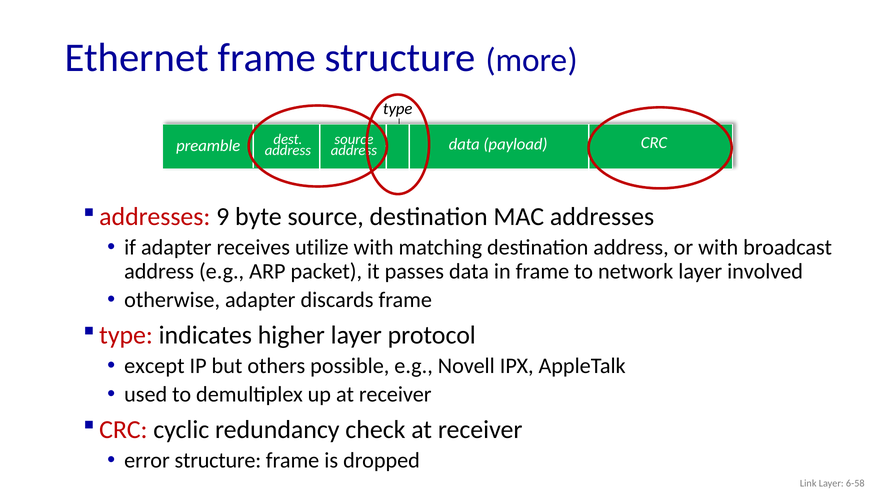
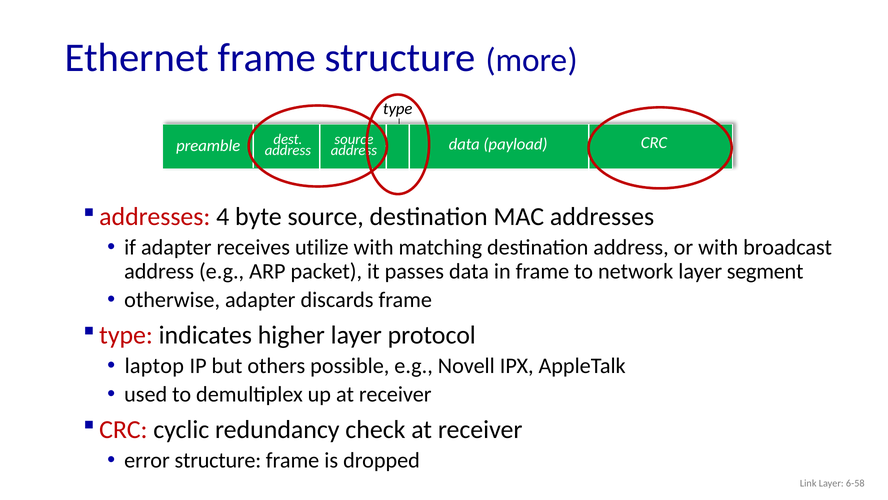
9: 9 -> 4
involved: involved -> segment
except: except -> laptop
